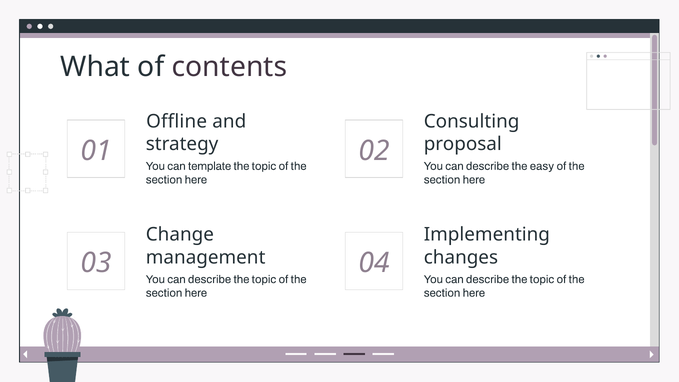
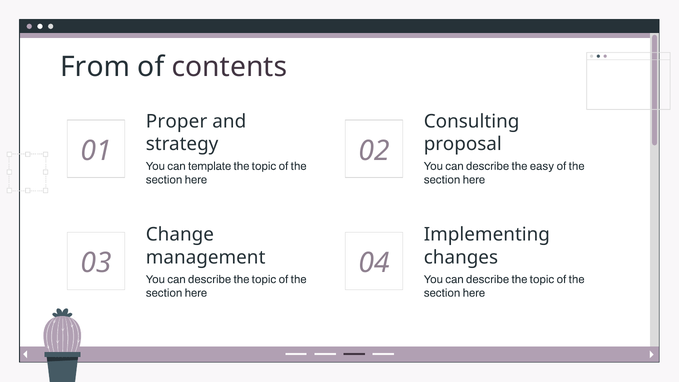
What: What -> From
Offline: Offline -> Proper
